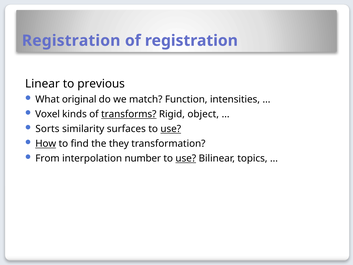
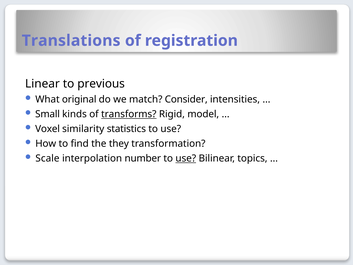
Registration at (71, 41): Registration -> Translations
Function: Function -> Consider
Voxel: Voxel -> Small
object: object -> model
Sorts: Sorts -> Voxel
surfaces: surfaces -> statistics
use at (171, 129) underline: present -> none
How underline: present -> none
From: From -> Scale
